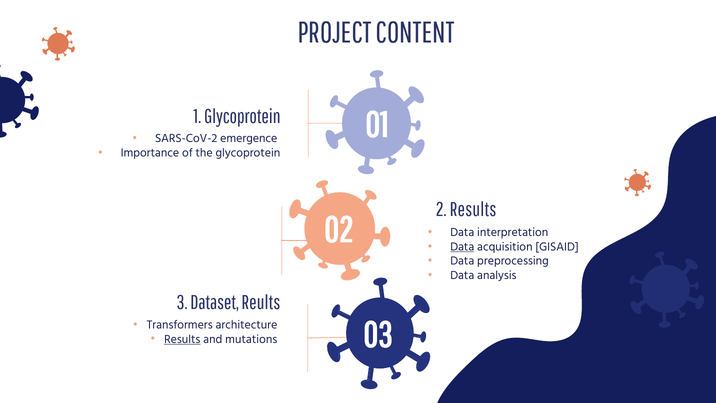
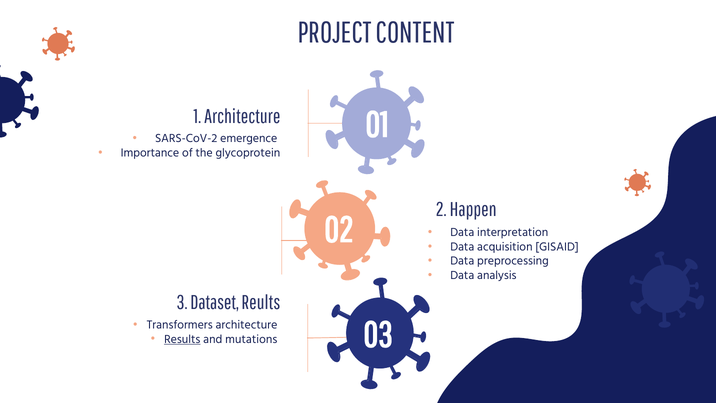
1 Glycoprotein: Glycoprotein -> Architecture
2 Results: Results -> Happen
Data at (462, 247) underline: present -> none
